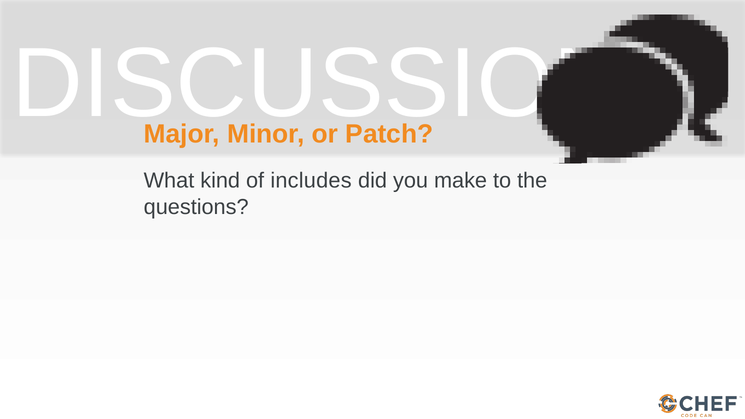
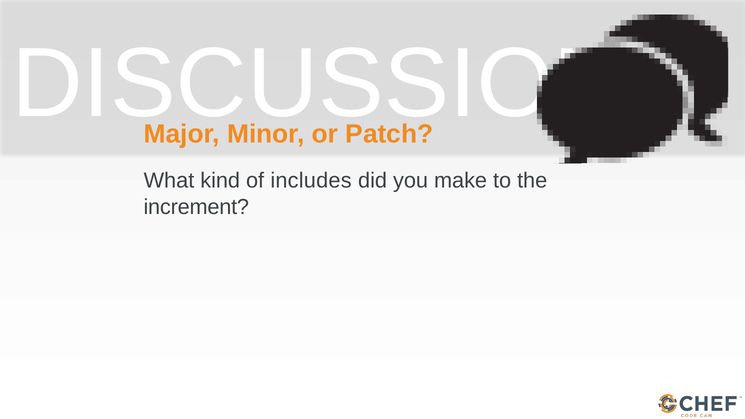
questions: questions -> increment
